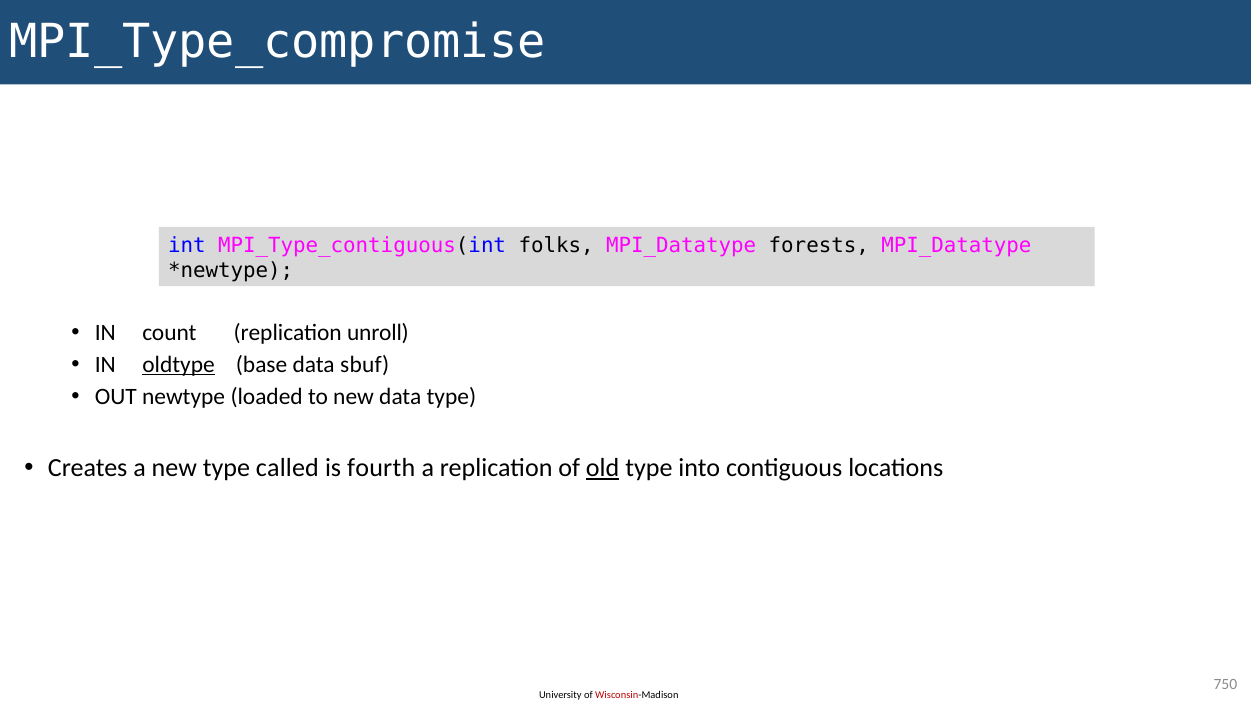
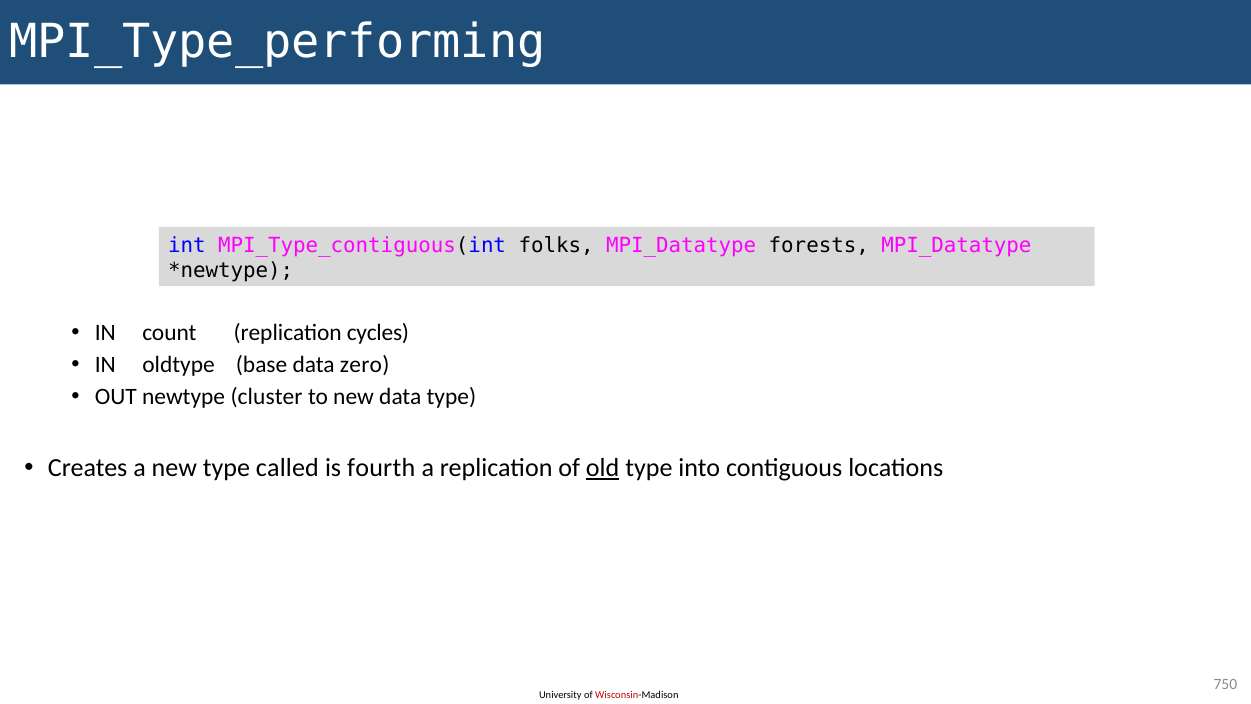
MPI_Type_compromise: MPI_Type_compromise -> MPI_Type_performing
unroll: unroll -> cycles
oldtype underline: present -> none
sbuf: sbuf -> zero
loaded: loaded -> cluster
